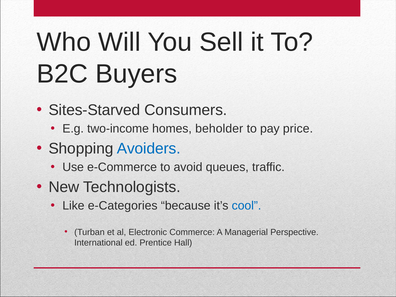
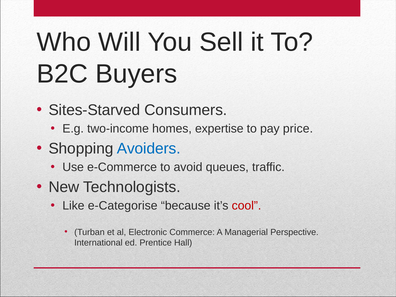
beholder: beholder -> expertise
e-Categories: e-Categories -> e-Categorise
cool colour: blue -> red
